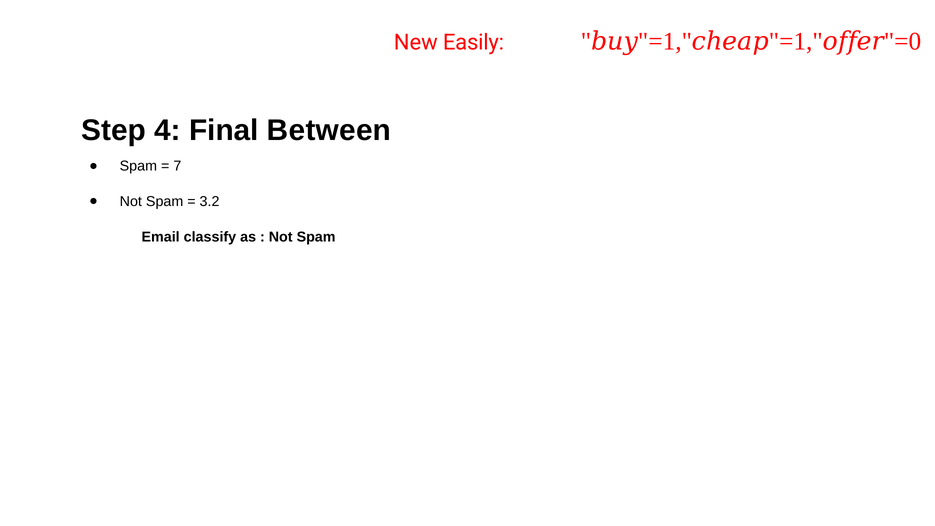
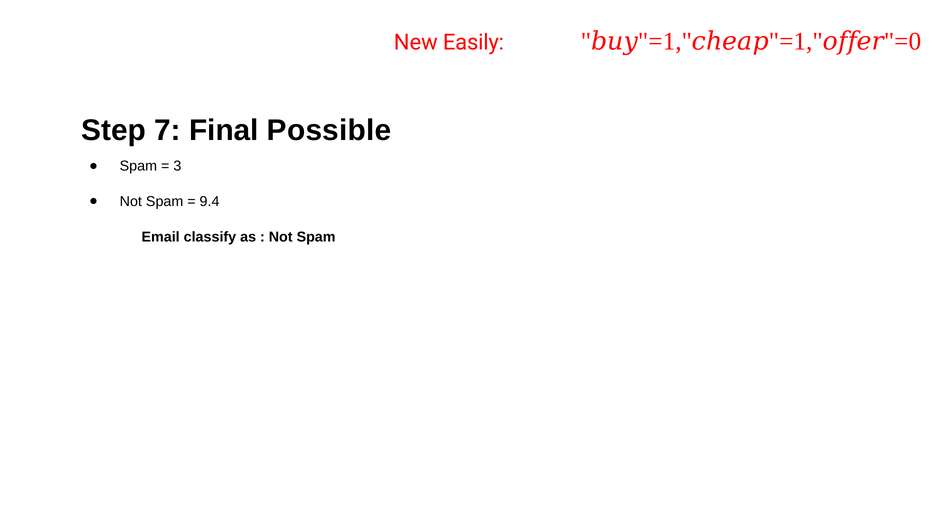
4: 4 -> 7
Between: Between -> Possible
7: 7 -> 3
3.2: 3.2 -> 9.4
